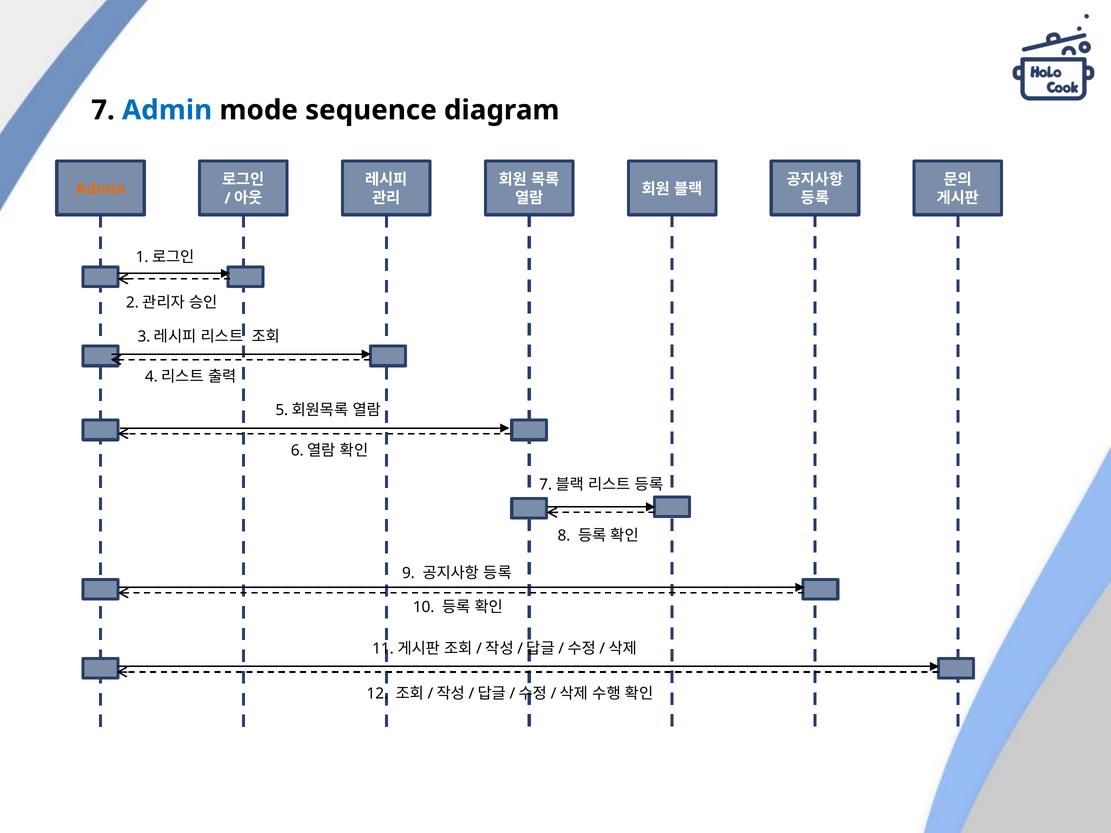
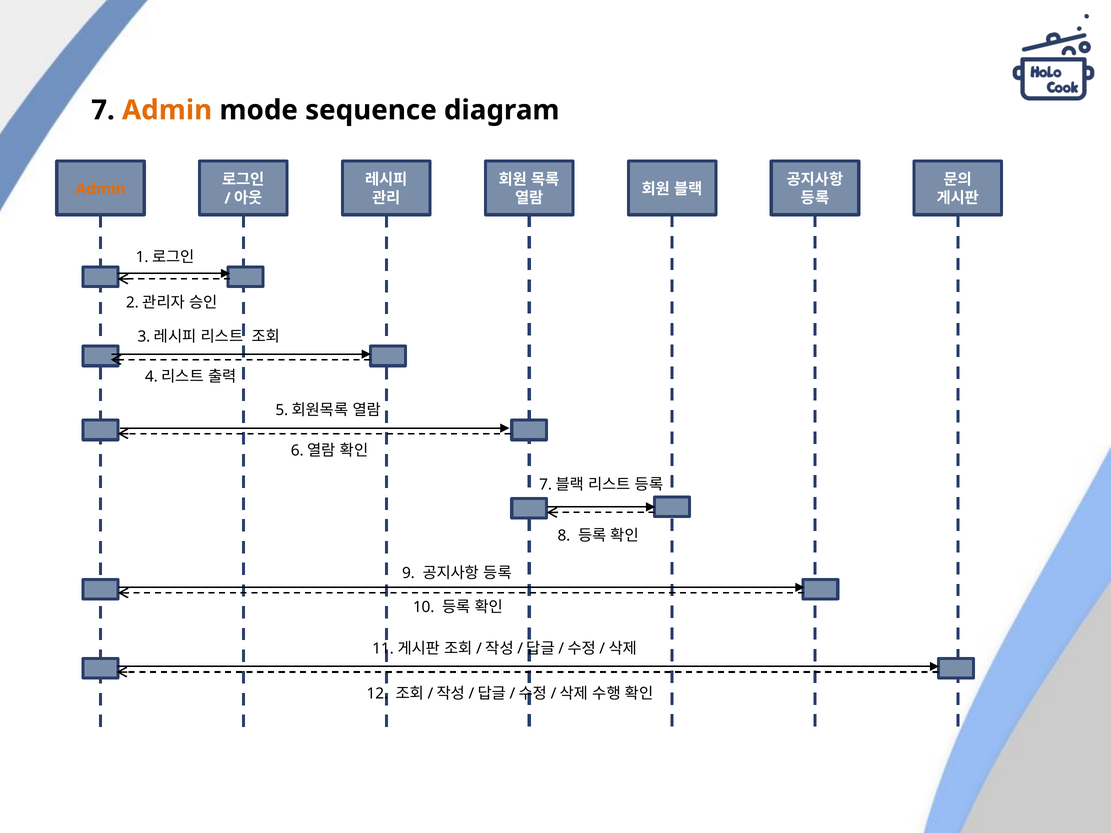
Admin at (167, 110) colour: blue -> orange
